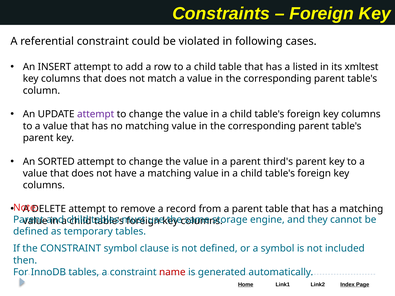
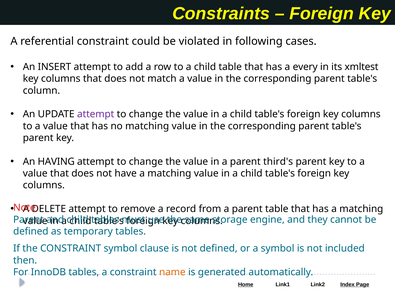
listed: listed -> every
SORTED: SORTED -> HAVING
name colour: red -> orange
